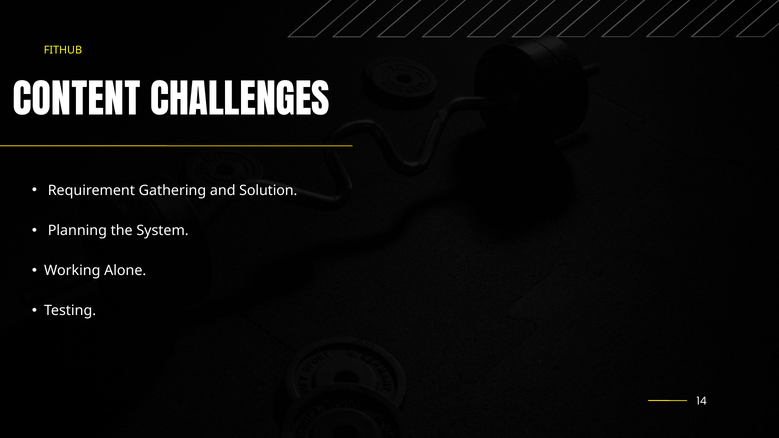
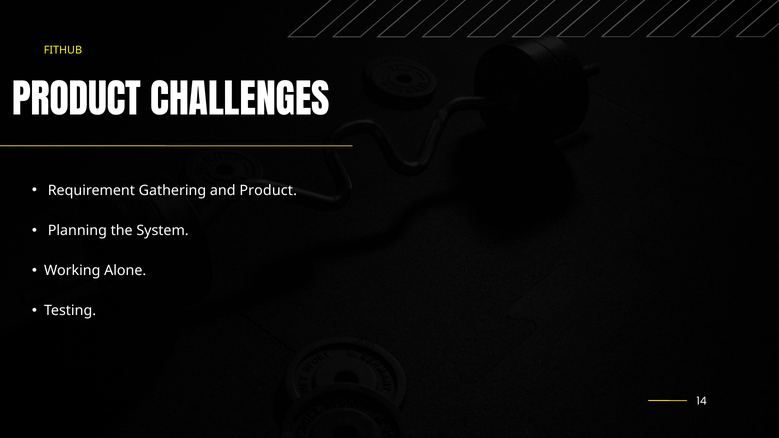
CONTENT at (76, 102): CONTENT -> PRODUCT
and Solution: Solution -> Product
